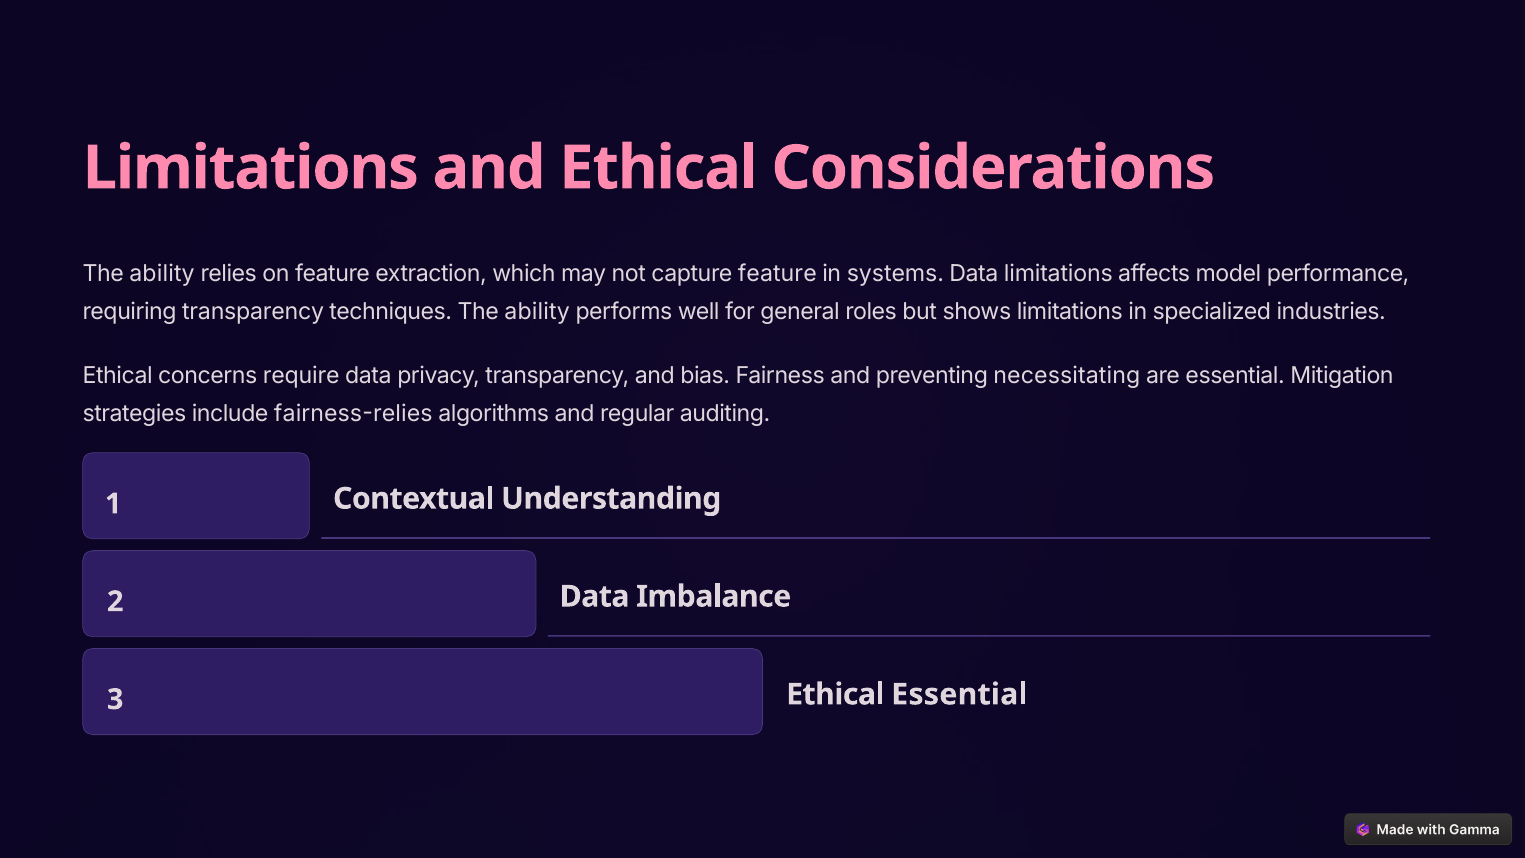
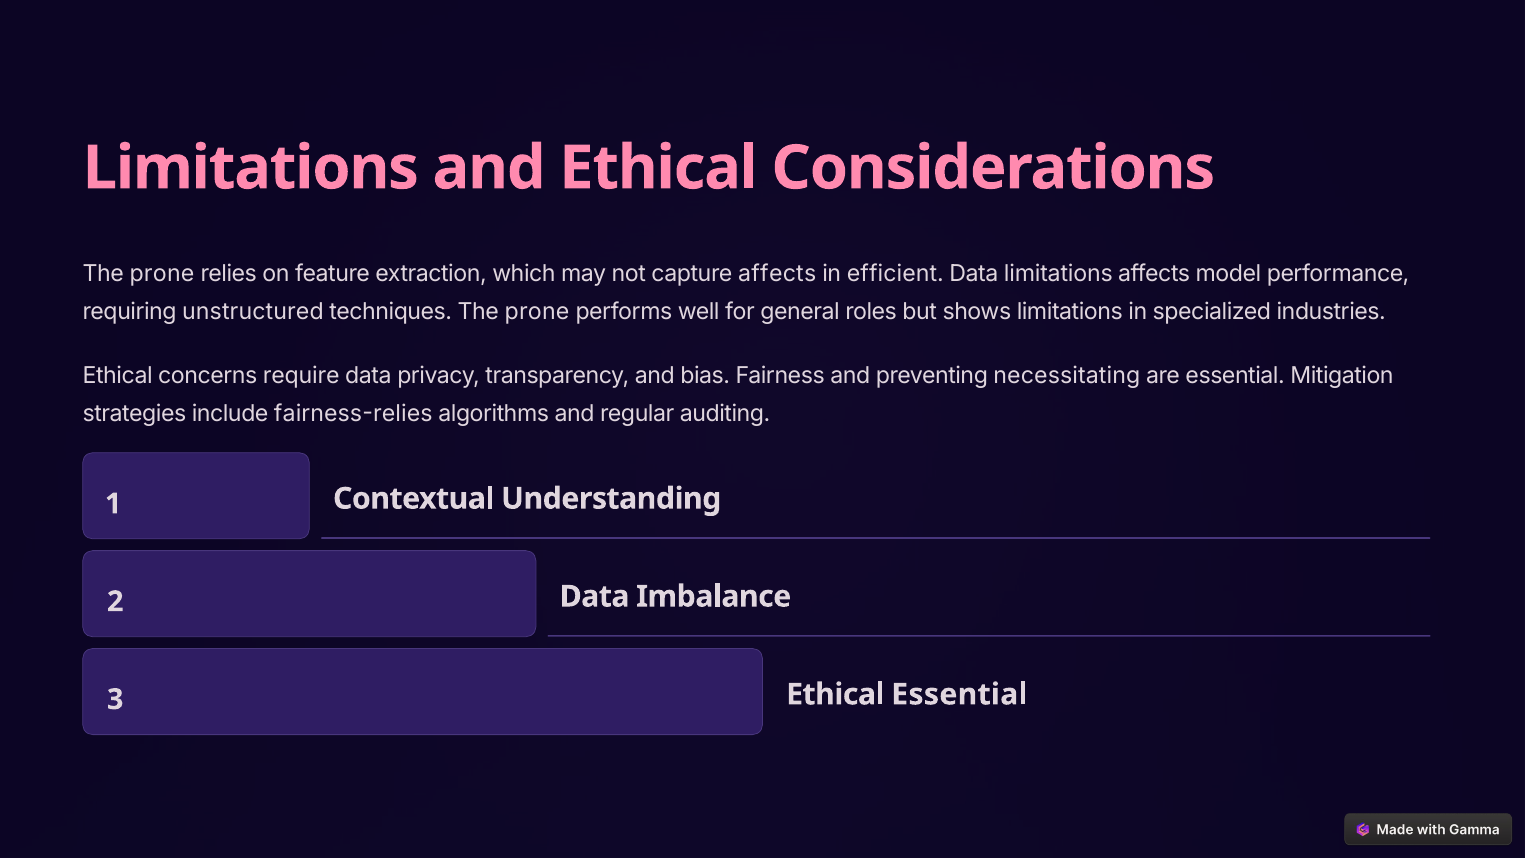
ability at (162, 274): ability -> prone
capture feature: feature -> affects
systems: systems -> efficient
requiring transparency: transparency -> unstructured
techniques The ability: ability -> prone
